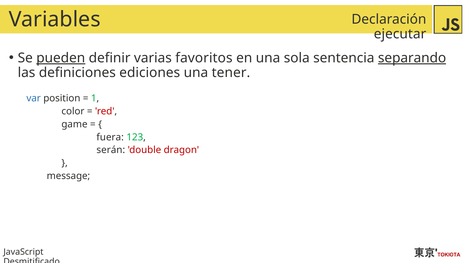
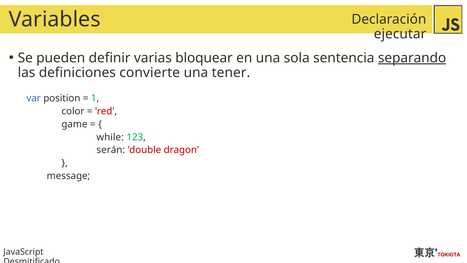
pueden underline: present -> none
favoritos: favoritos -> bloquear
ediciones: ediciones -> convierte
fuera: fuera -> while
